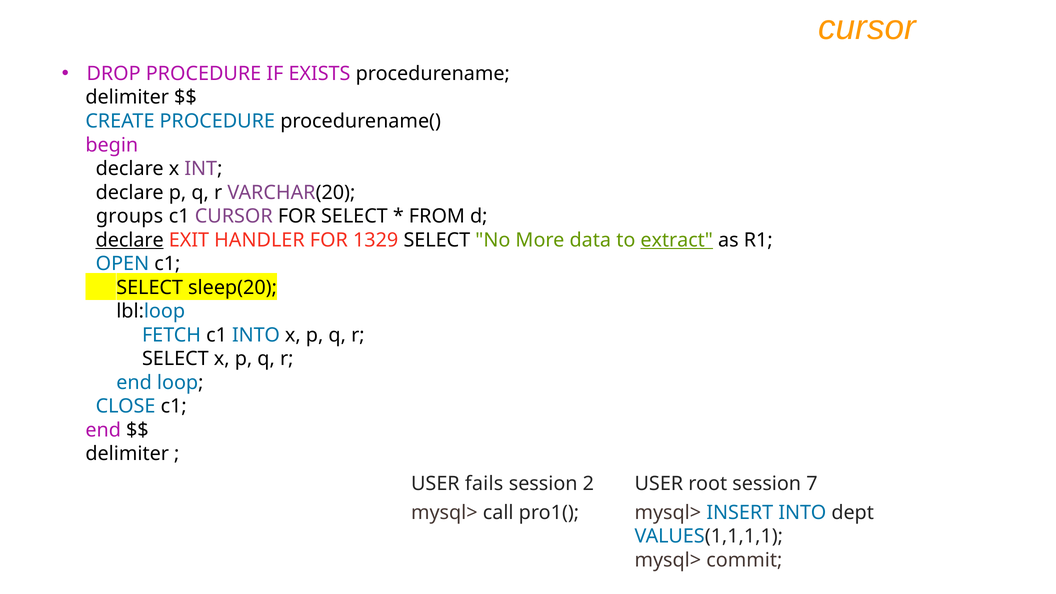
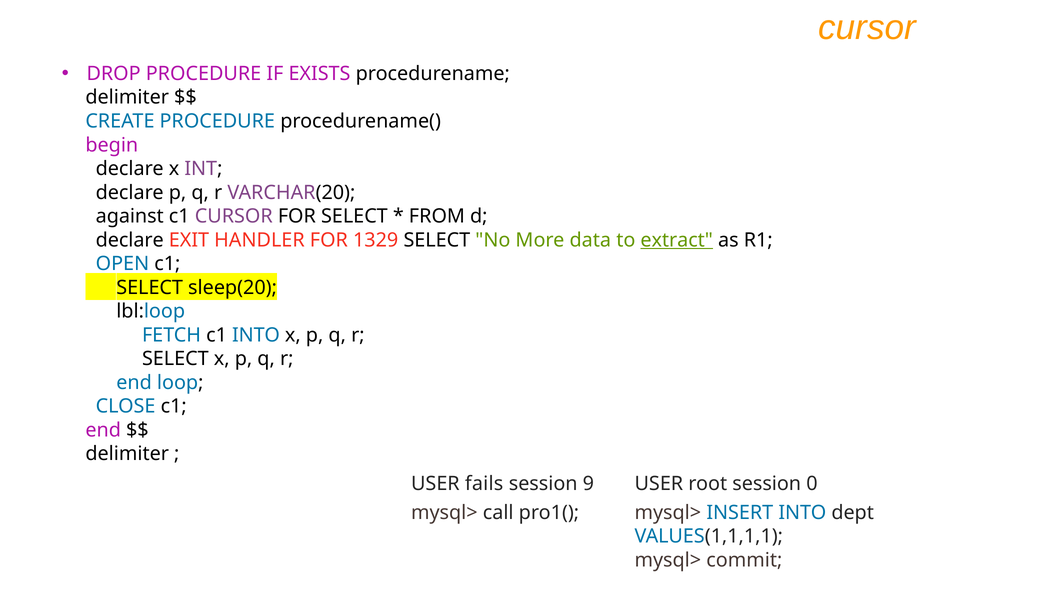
groups: groups -> against
declare at (130, 240) underline: present -> none
2: 2 -> 9
7: 7 -> 0
